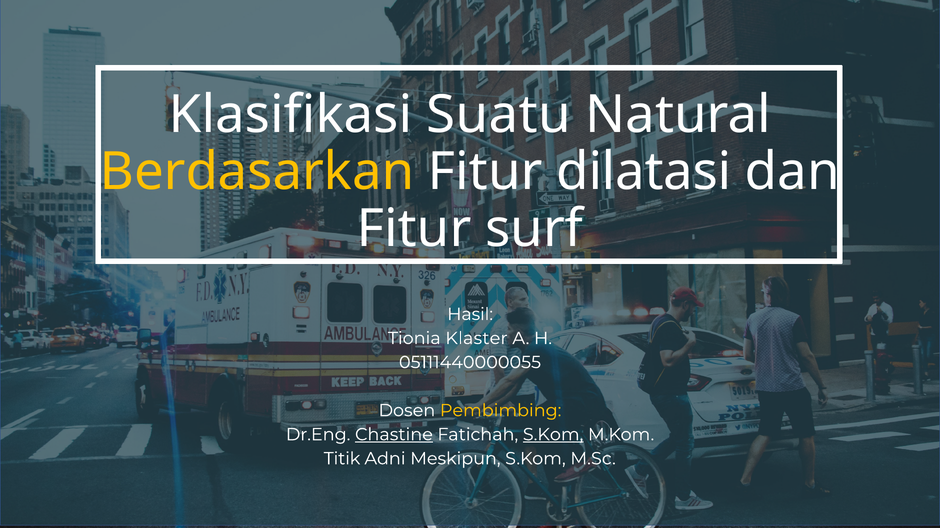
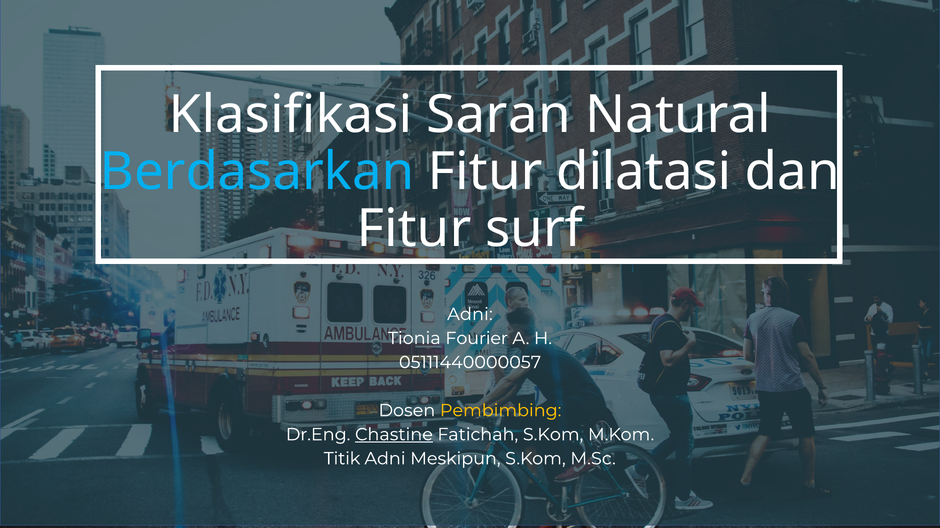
Suatu: Suatu -> Saran
Berdasarkan colour: yellow -> light blue
Hasil at (470, 315): Hasil -> Adni
Klaster: Klaster -> Fourier
05111440000055: 05111440000055 -> 05111440000057
S.Kom at (553, 435) underline: present -> none
